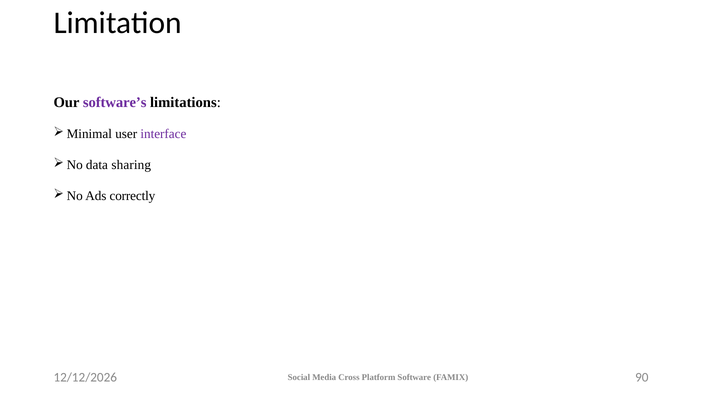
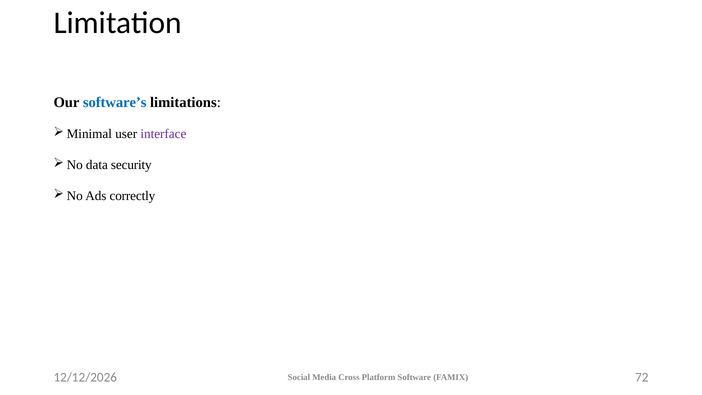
software’s colour: purple -> blue
sharing: sharing -> security
90: 90 -> 72
